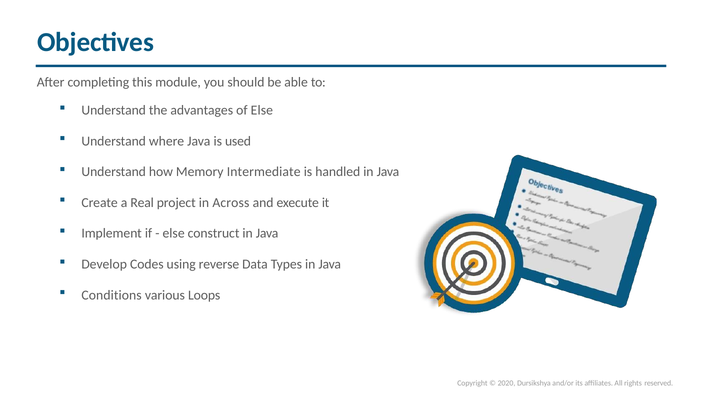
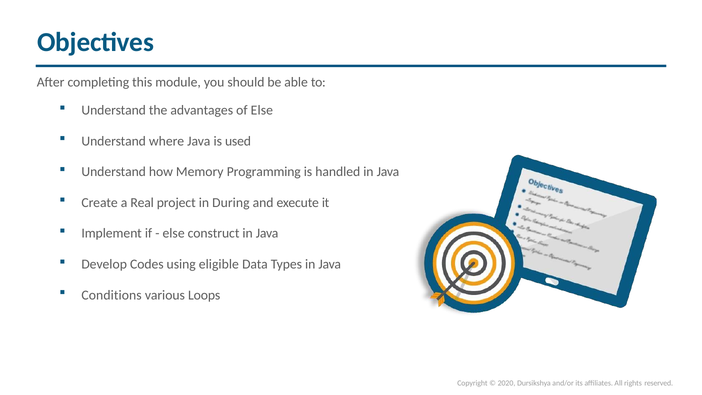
Intermediate: Intermediate -> Programming
Across: Across -> During
reverse: reverse -> eligible
